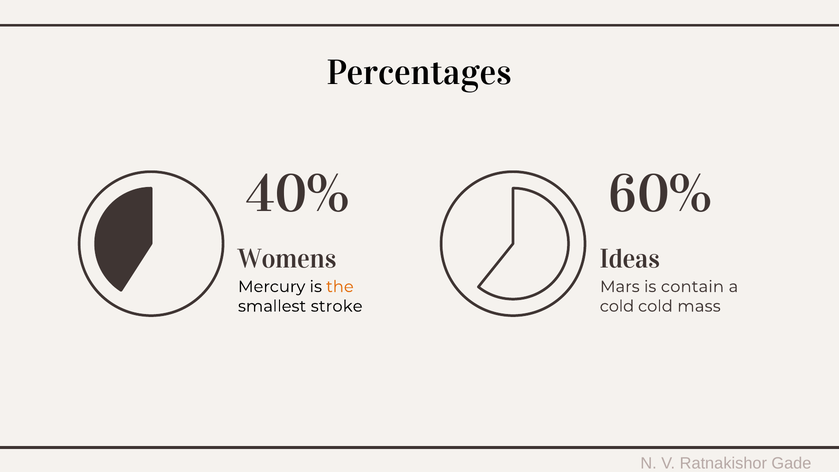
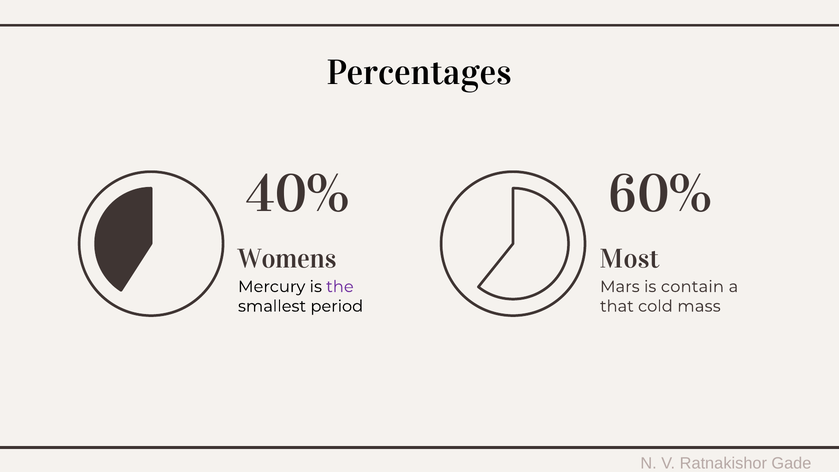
Ideas: Ideas -> Most
the colour: orange -> purple
stroke: stroke -> period
cold at (617, 306): cold -> that
